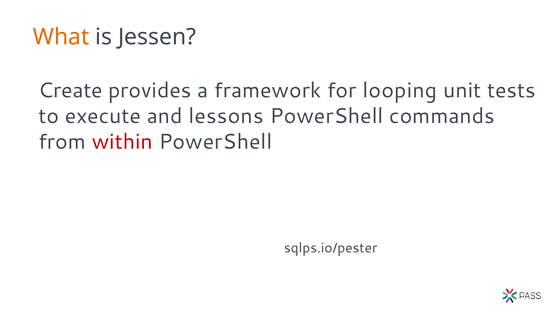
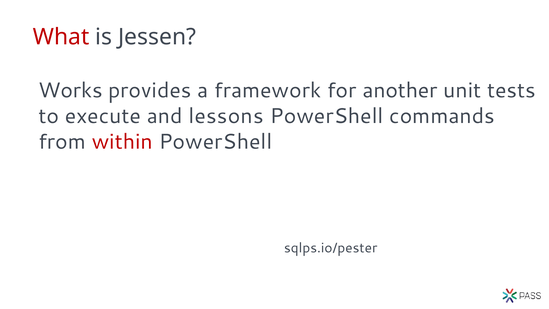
What colour: orange -> red
Create: Create -> Works
looping: looping -> another
